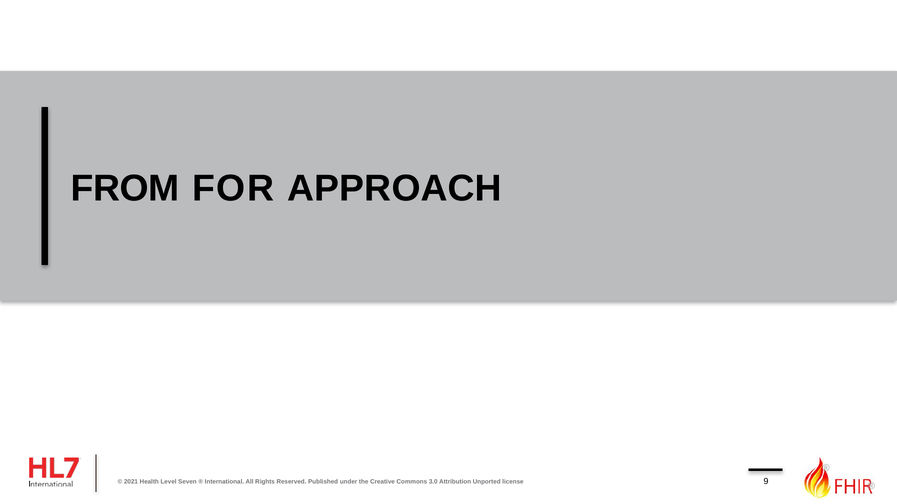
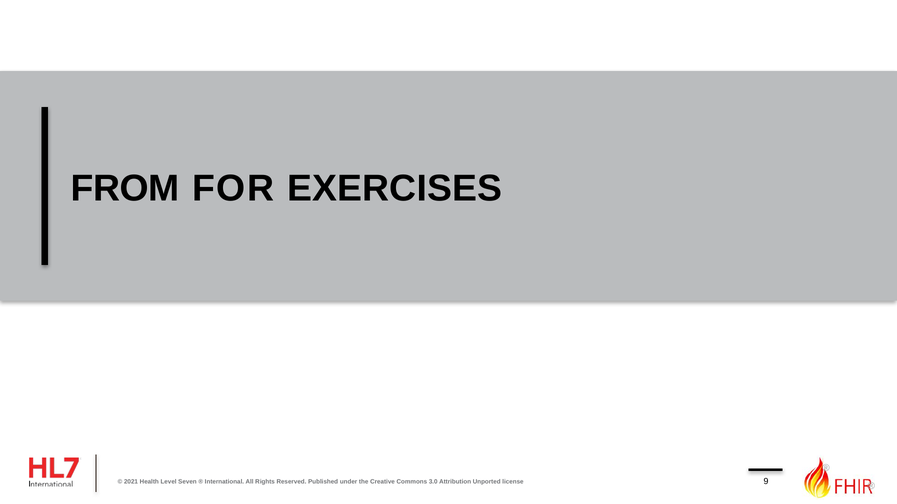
APPROACH: APPROACH -> EXERCISES
